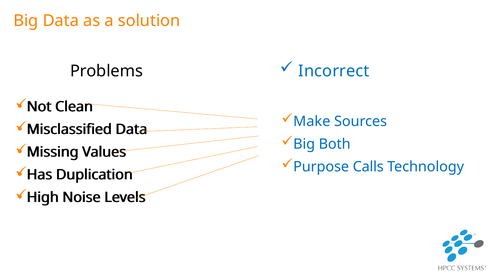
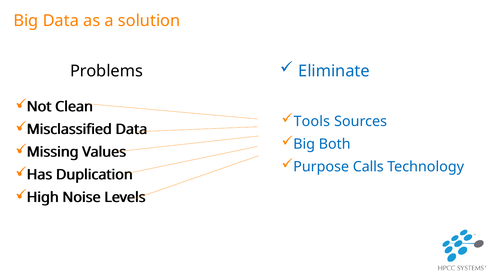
Incorrect: Incorrect -> Eliminate
Make: Make -> Tools
